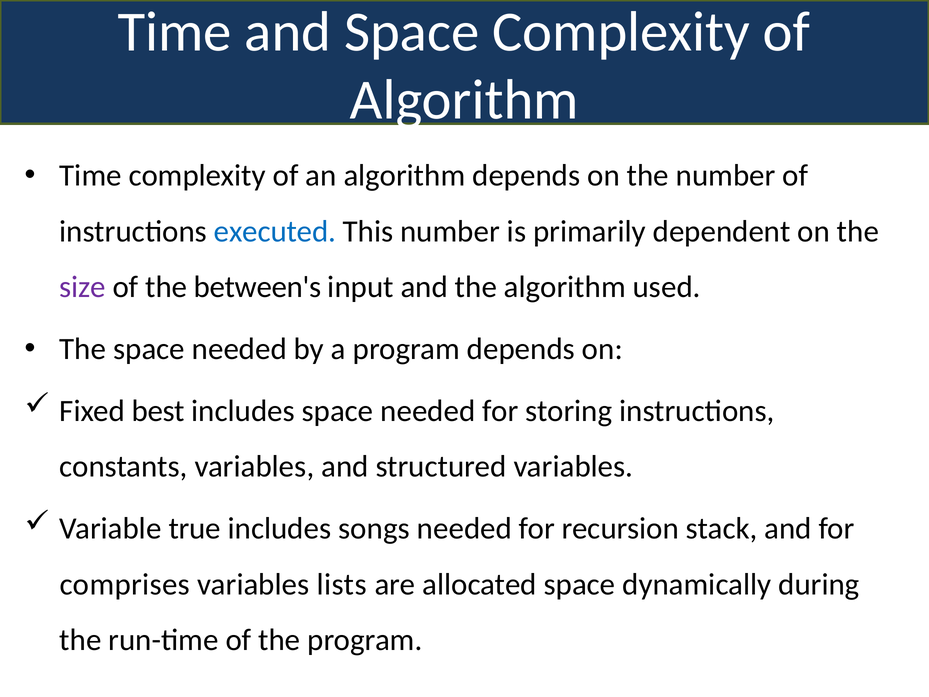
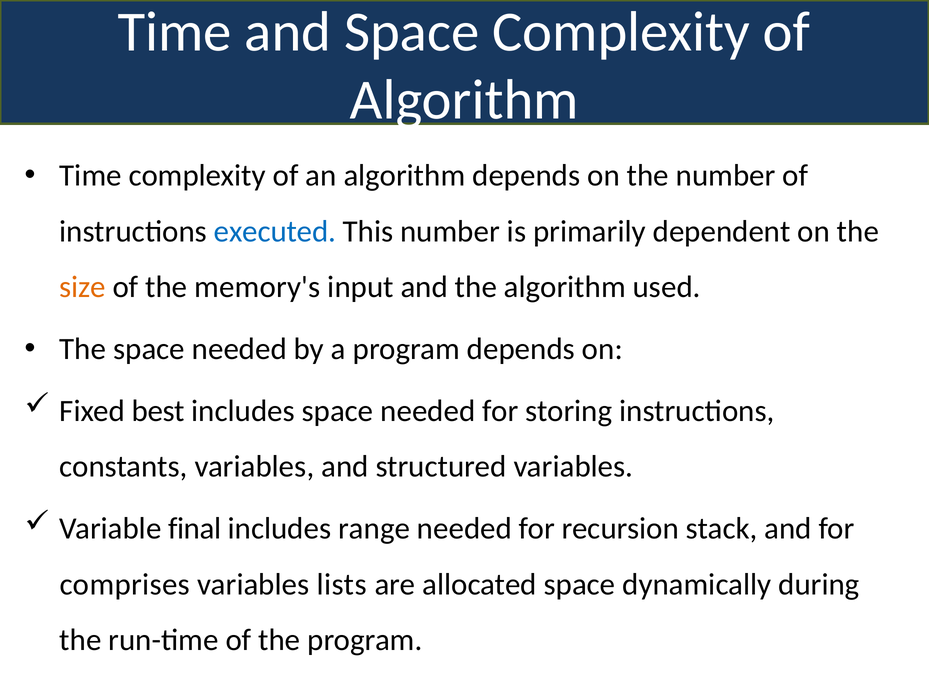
size colour: purple -> orange
between's: between's -> memory's
true: true -> final
songs: songs -> range
